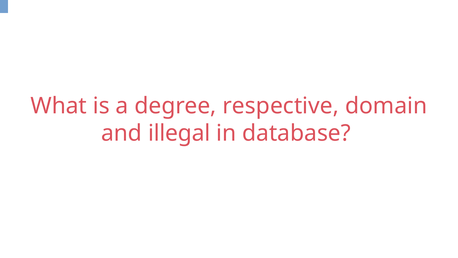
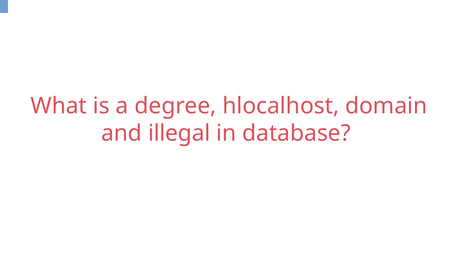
respective: respective -> hlocalhost
